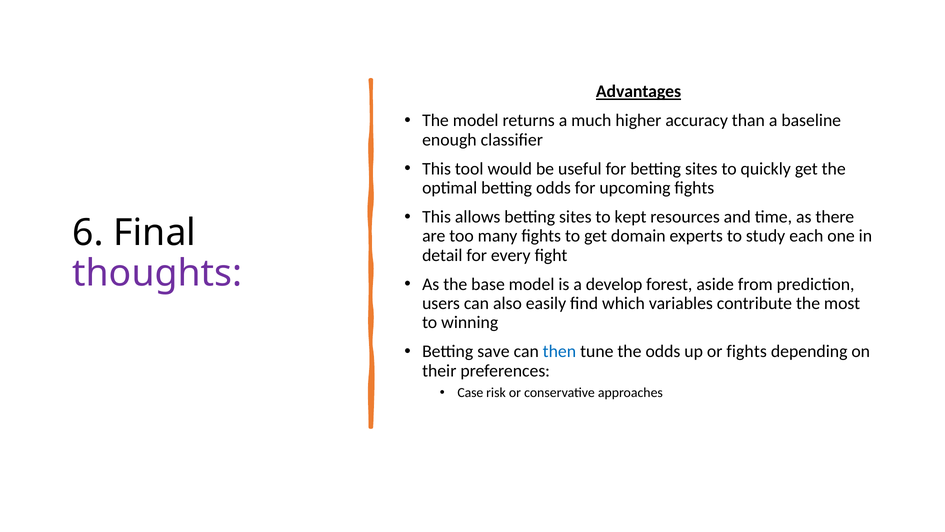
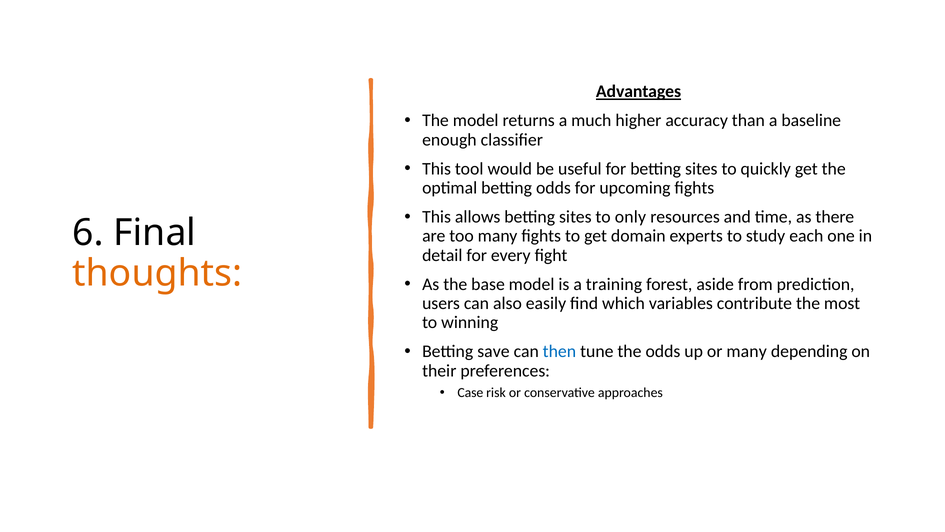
kept: kept -> only
thoughts colour: purple -> orange
develop: develop -> training
or fights: fights -> many
